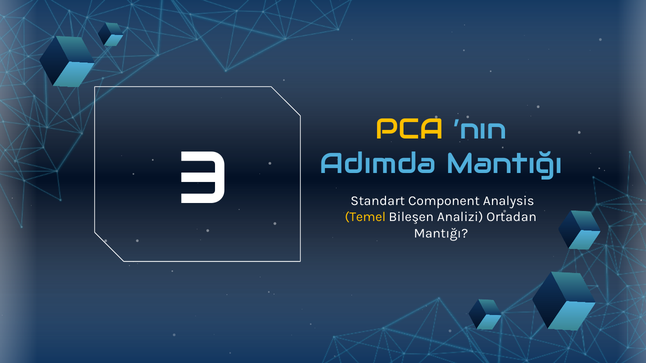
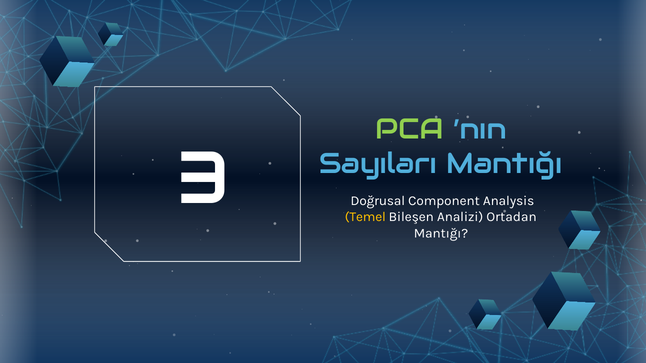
PCA colour: yellow -> light green
Adımda: Adımda -> Sayıları
Standart: Standart -> Doğrusal
